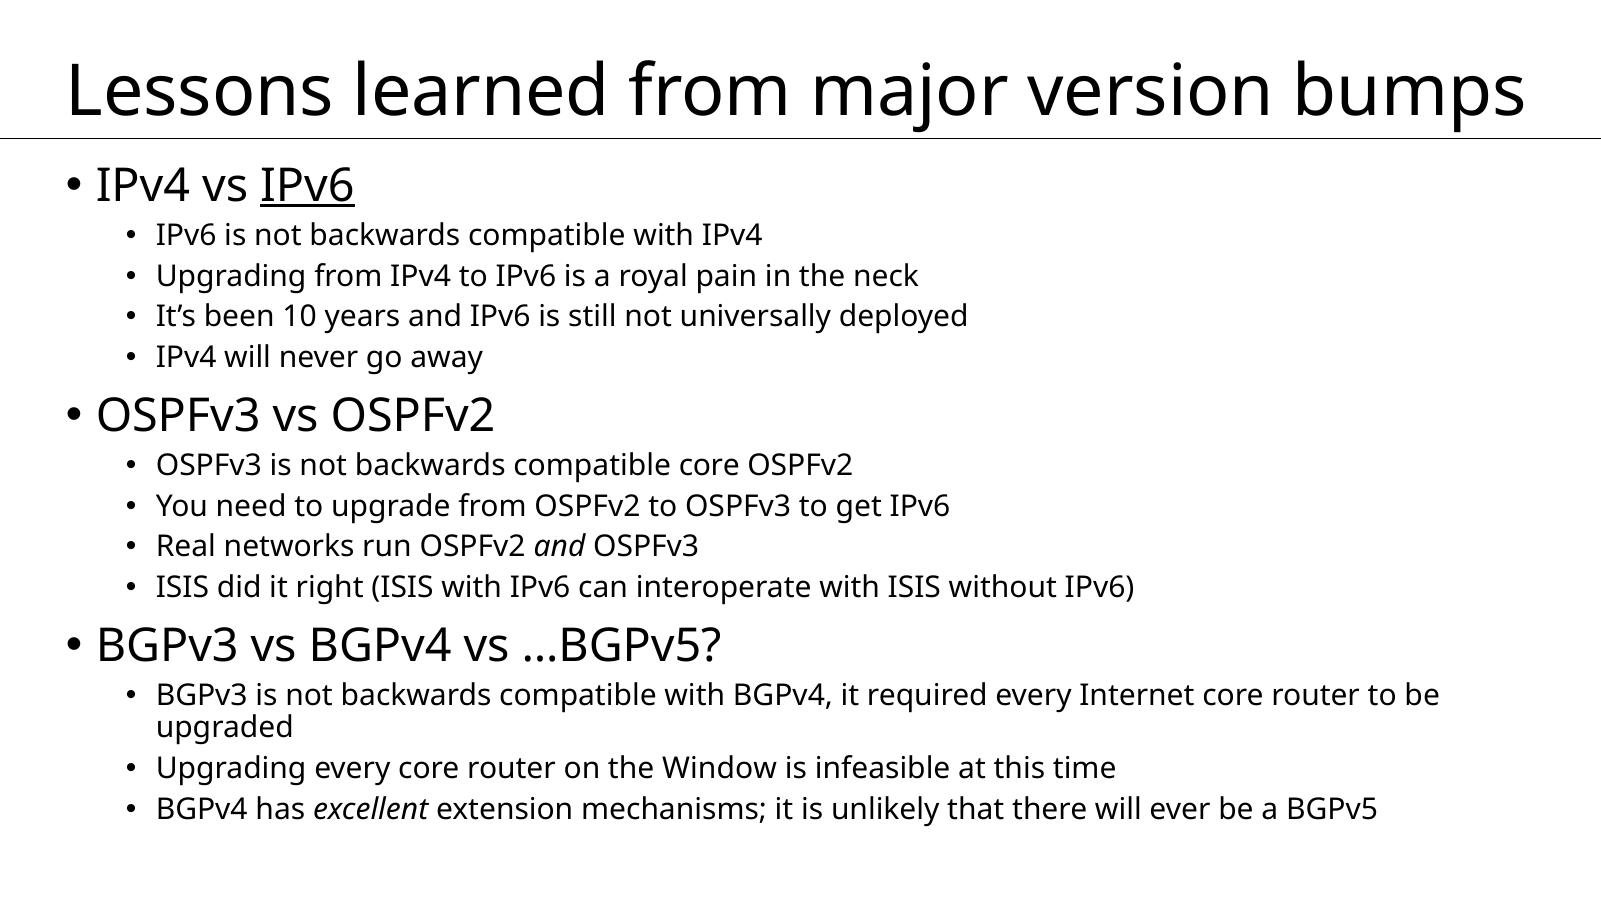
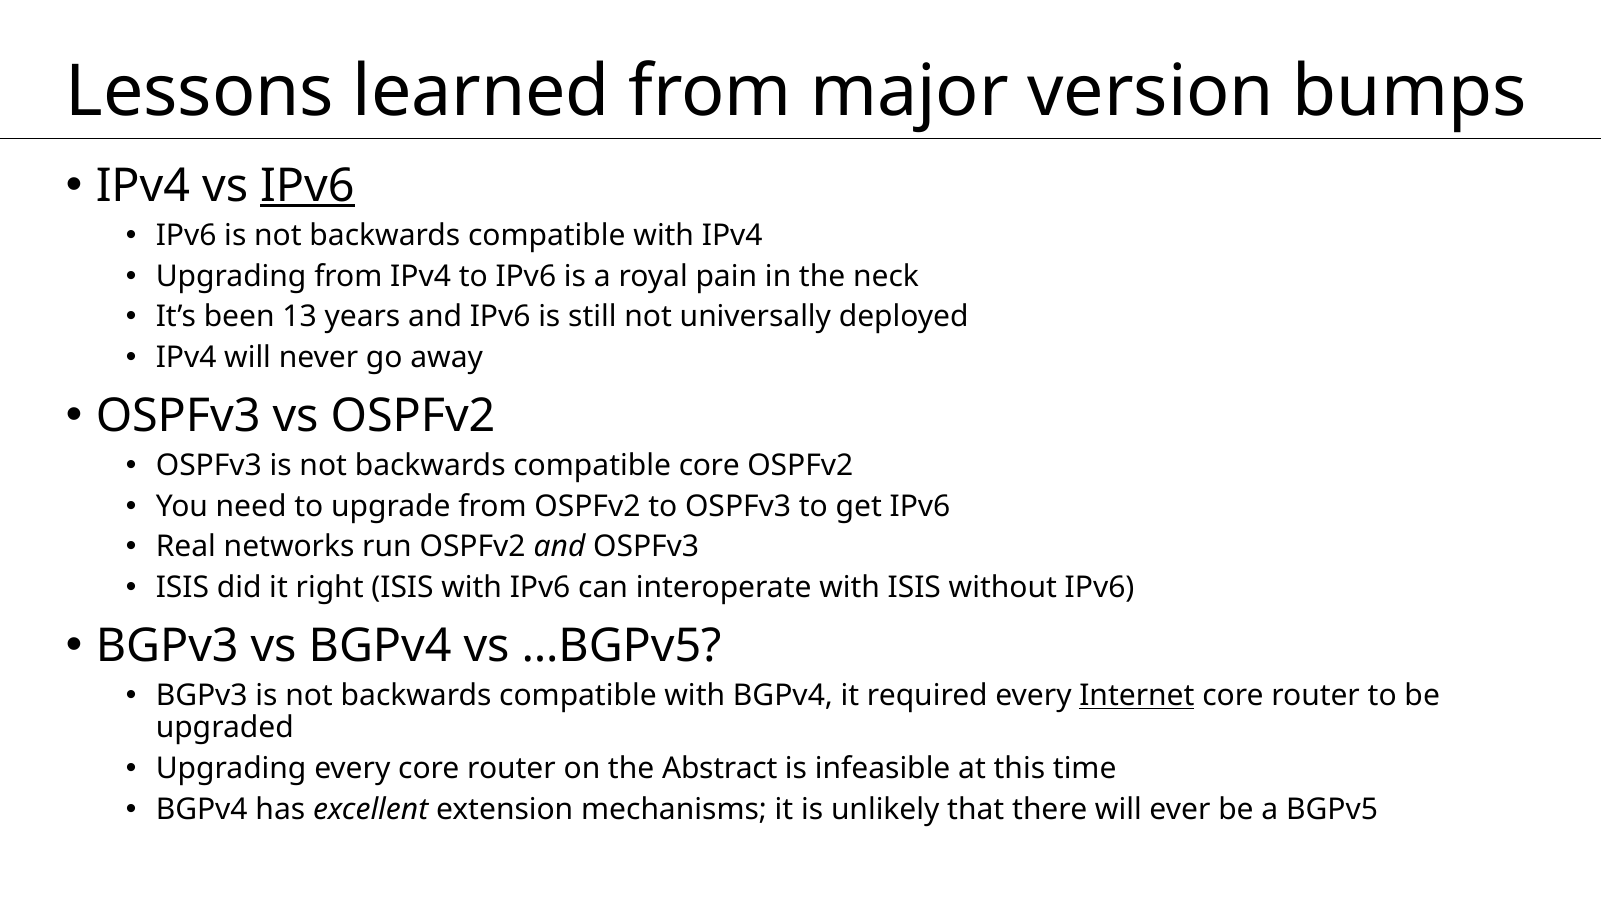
10: 10 -> 13
Internet underline: none -> present
Window: Window -> Abstract
